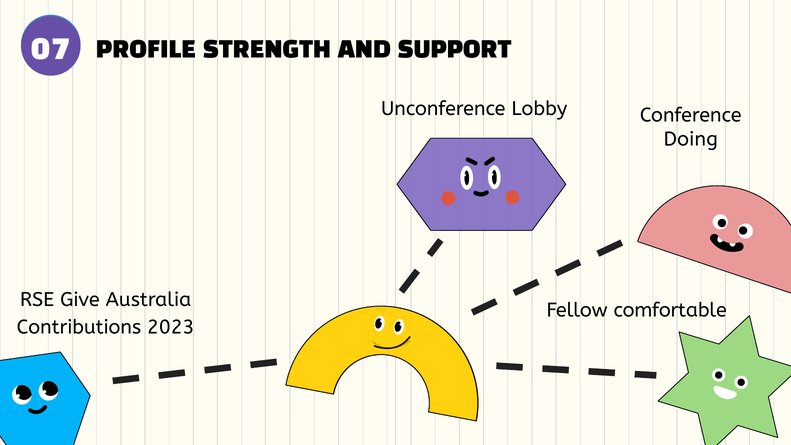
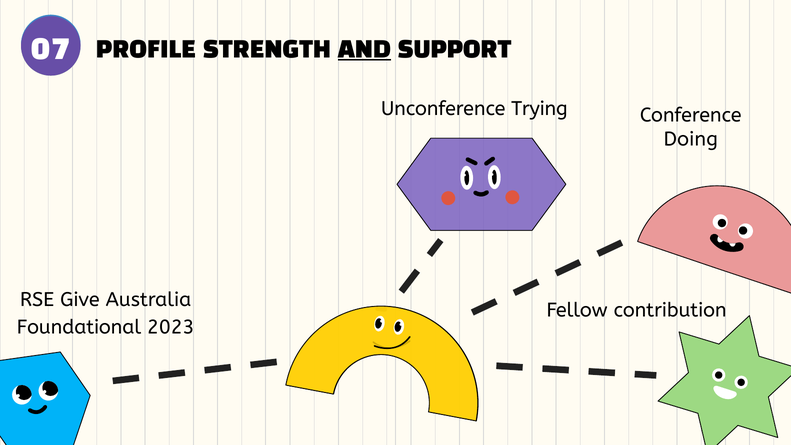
AND underline: none -> present
Lobby: Lobby -> Trying
comfortable: comfortable -> contribution
Contributions: Contributions -> Foundational
